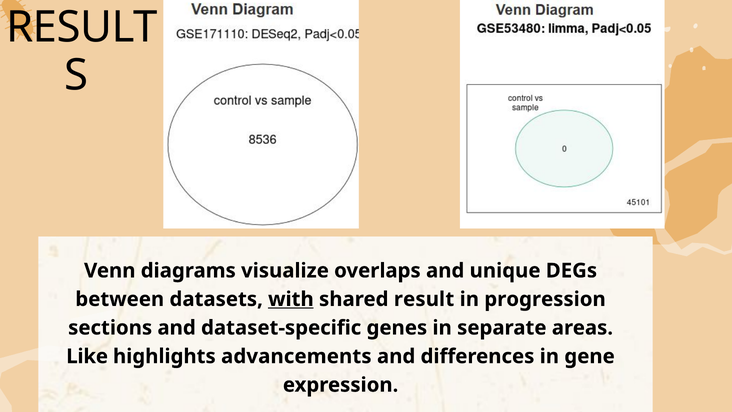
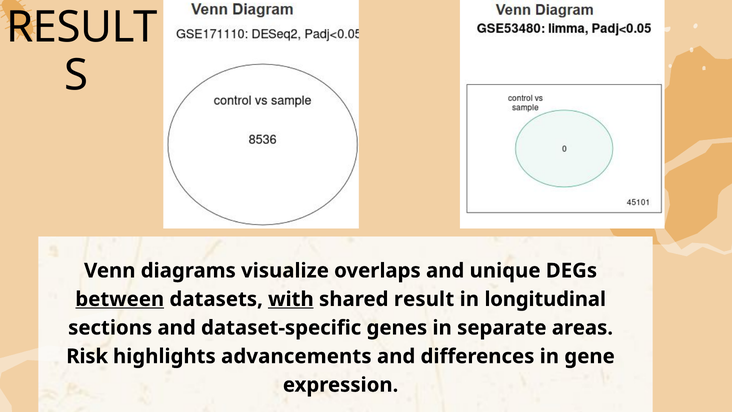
between underline: none -> present
progression: progression -> longitudinal
Like: Like -> Risk
